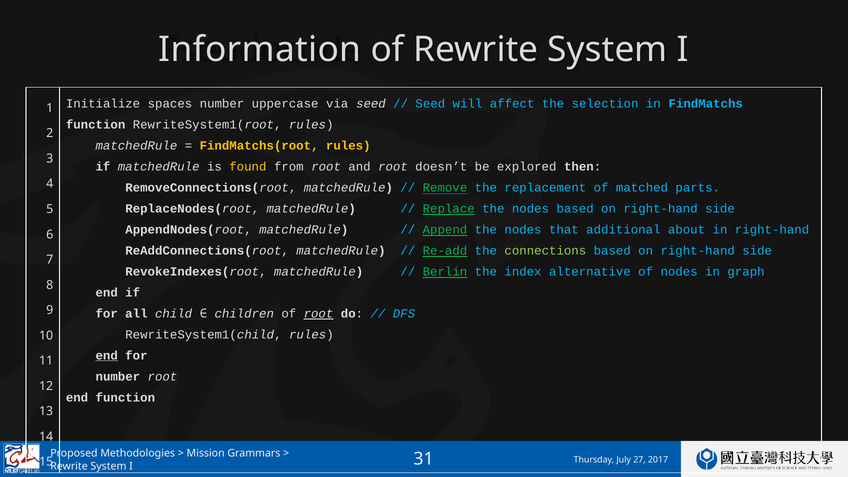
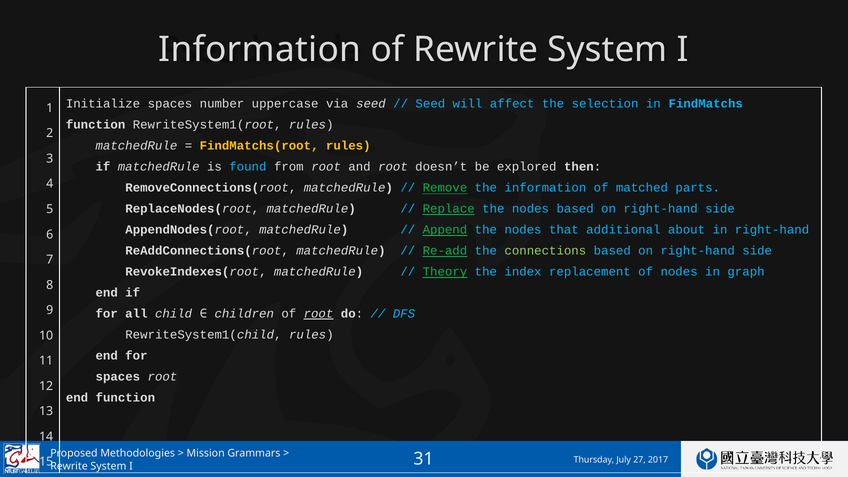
found colour: yellow -> light blue
the replacement: replacement -> information
Berlin: Berlin -> Theory
alternative: alternative -> replacement
end at (107, 356) underline: present -> none
number at (118, 377): number -> spaces
